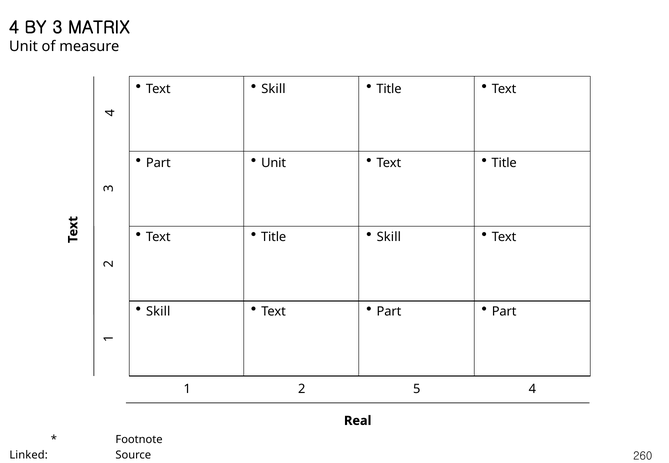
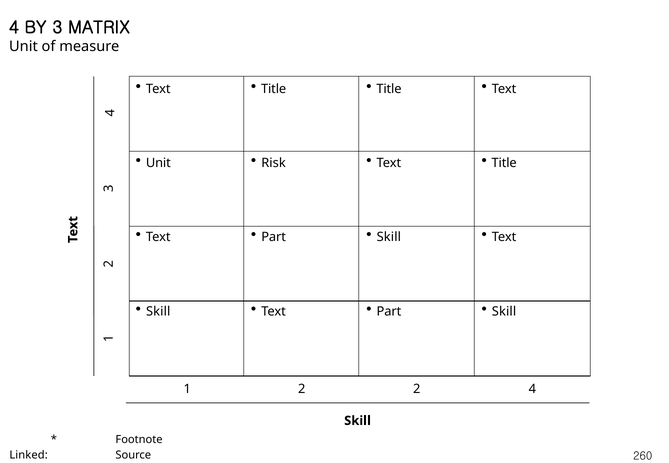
Skill at (273, 89): Skill -> Title
Part at (158, 163): Part -> Unit
Unit at (274, 163): Unit -> Risk
Title at (274, 237): Title -> Part
Part at (504, 312): Part -> Skill
2 5: 5 -> 2
Real at (358, 421): Real -> Skill
